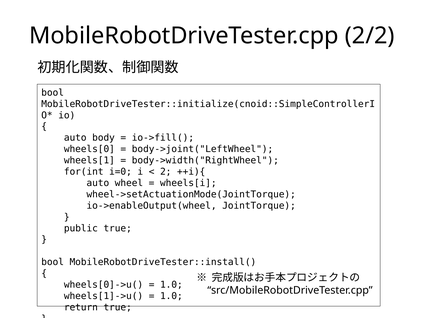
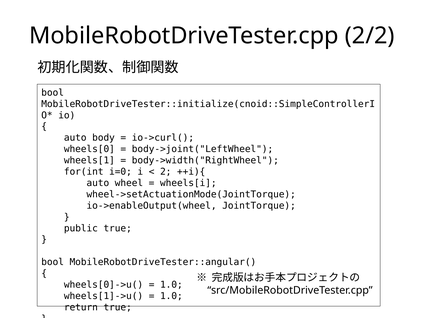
io->fill(: io->fill( -> io->curl(
MobileRobotDriveTester::install(: MobileRobotDriveTester::install( -> MobileRobotDriveTester::angular(
